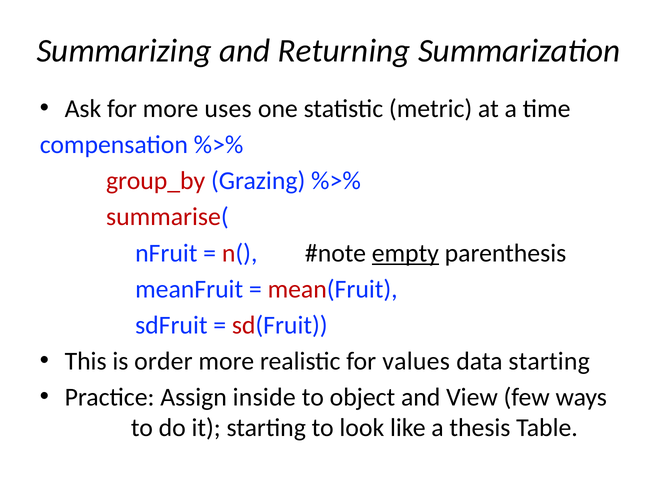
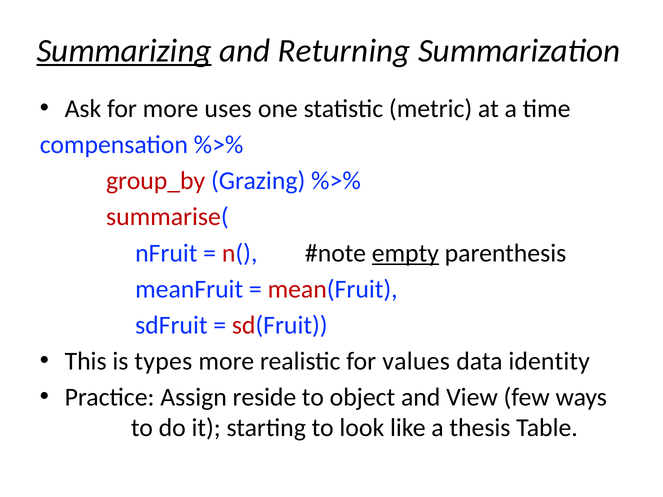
Summarizing underline: none -> present
order: order -> types
data starting: starting -> identity
inside: inside -> reside
